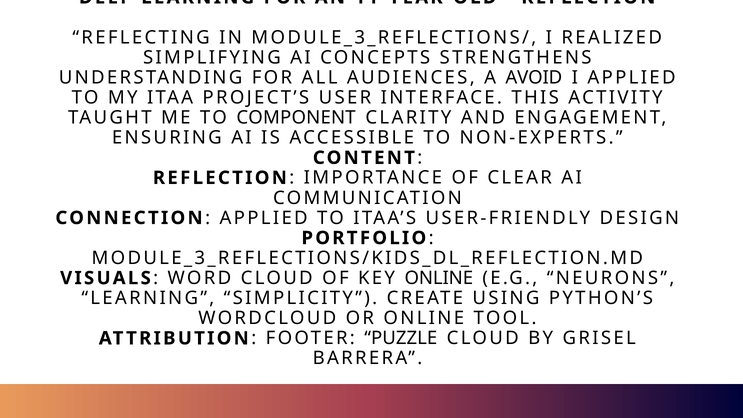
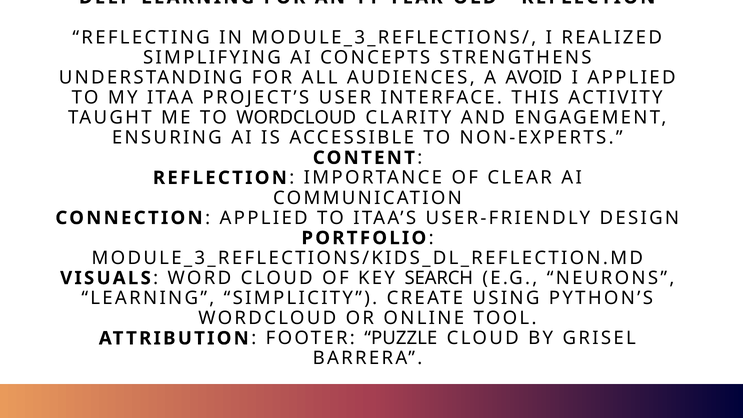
TO COMPONENT: COMPONENT -> WORDCLOUD
KEY ONLINE: ONLINE -> SEARCH
